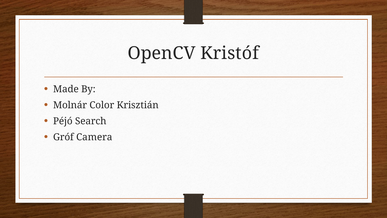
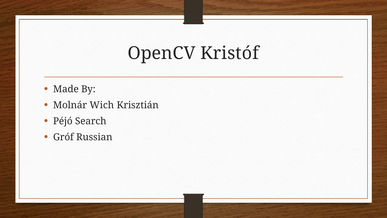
Color: Color -> Wich
Camera: Camera -> Russian
